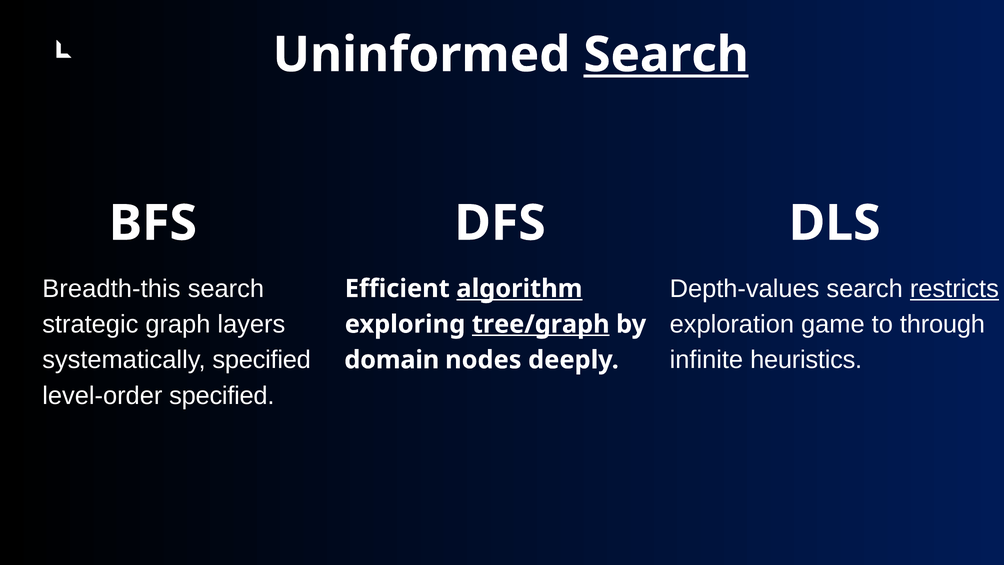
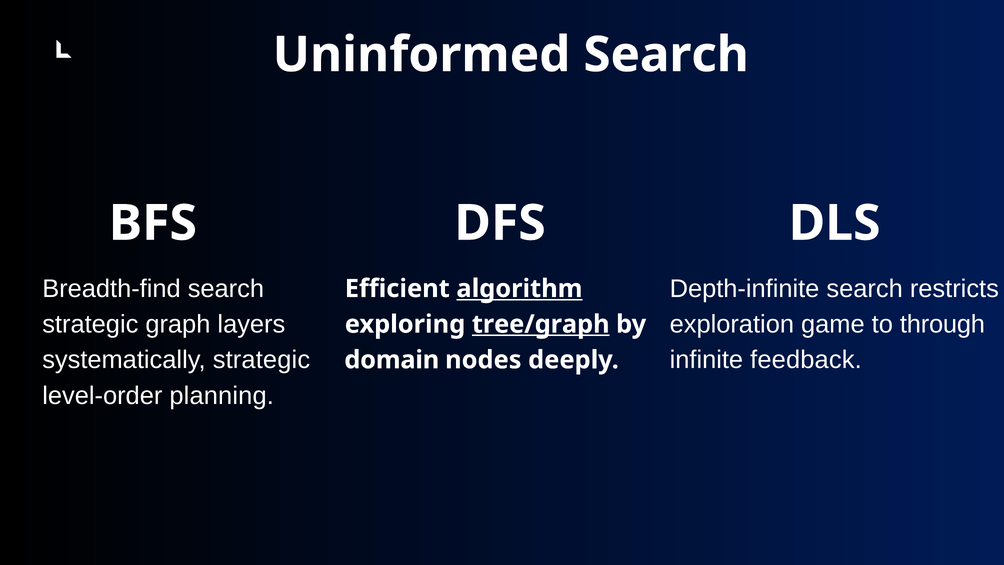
Search at (666, 55) underline: present -> none
Breadth-this: Breadth-this -> Breadth-find
Depth-values: Depth-values -> Depth-infinite
restricts underline: present -> none
systematically specified: specified -> strategic
heuristics: heuristics -> feedback
level-order specified: specified -> planning
